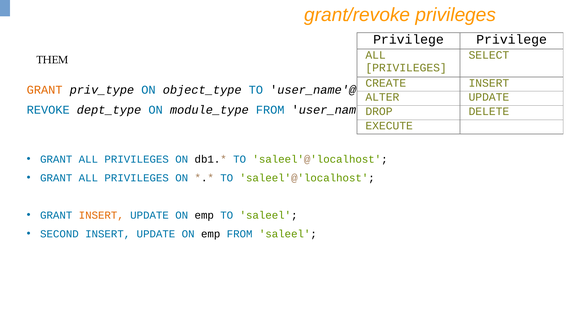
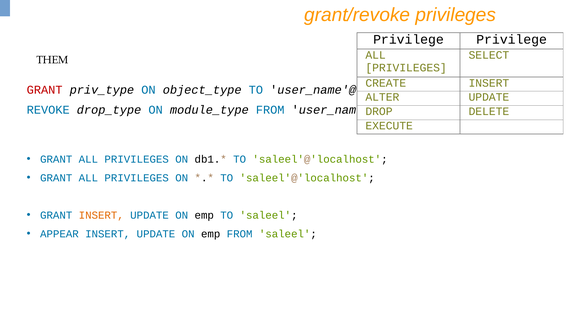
GRANT at (45, 90) colour: orange -> red
dept_type: dept_type -> drop_type
SECOND: SECOND -> APPEAR
